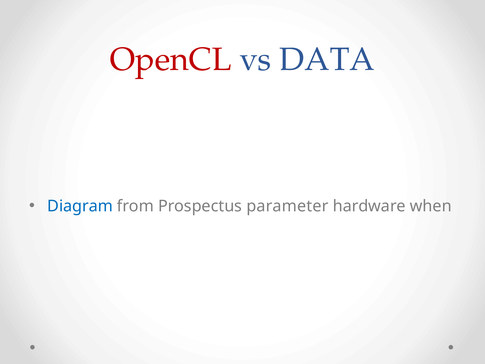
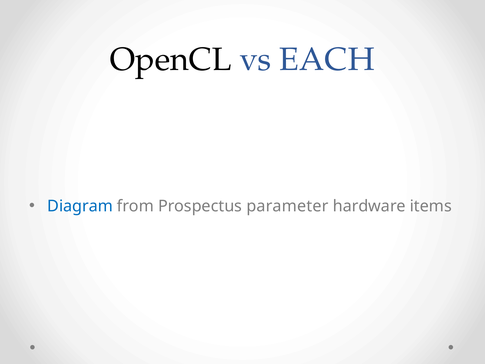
OpenCL colour: red -> black
DATA: DATA -> EACH
when: when -> items
